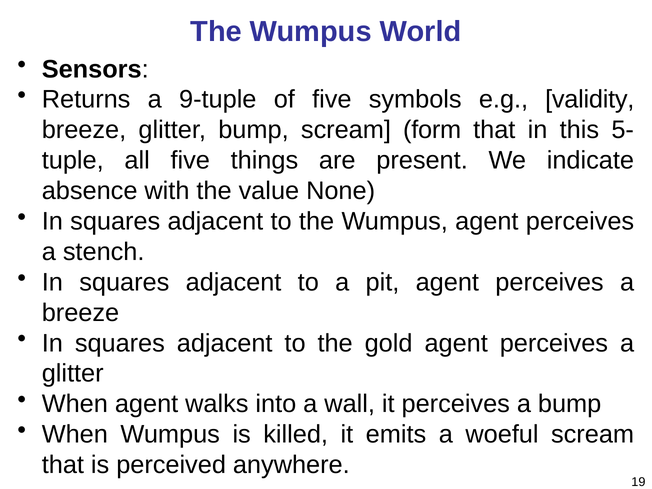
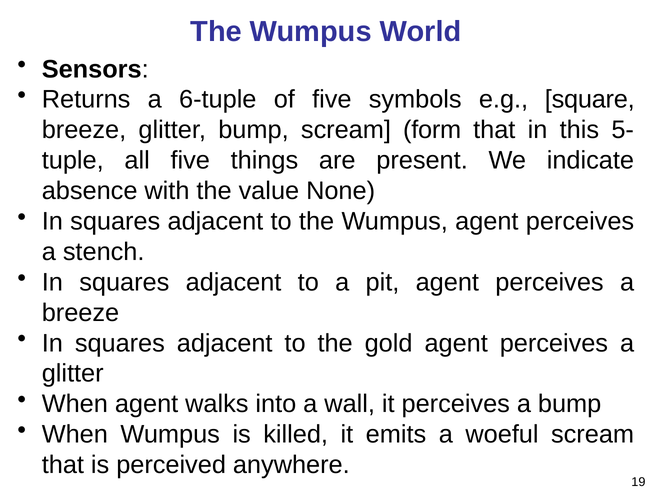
9-tuple: 9-tuple -> 6-tuple
validity: validity -> square
